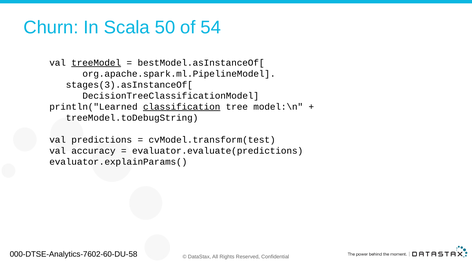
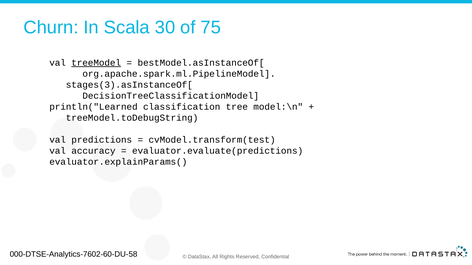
50: 50 -> 30
54: 54 -> 75
classification underline: present -> none
